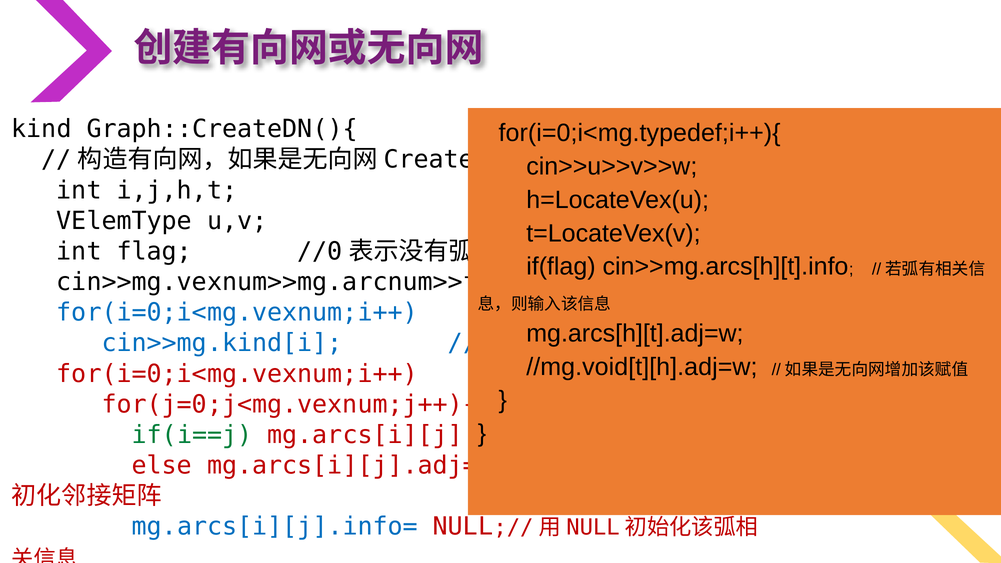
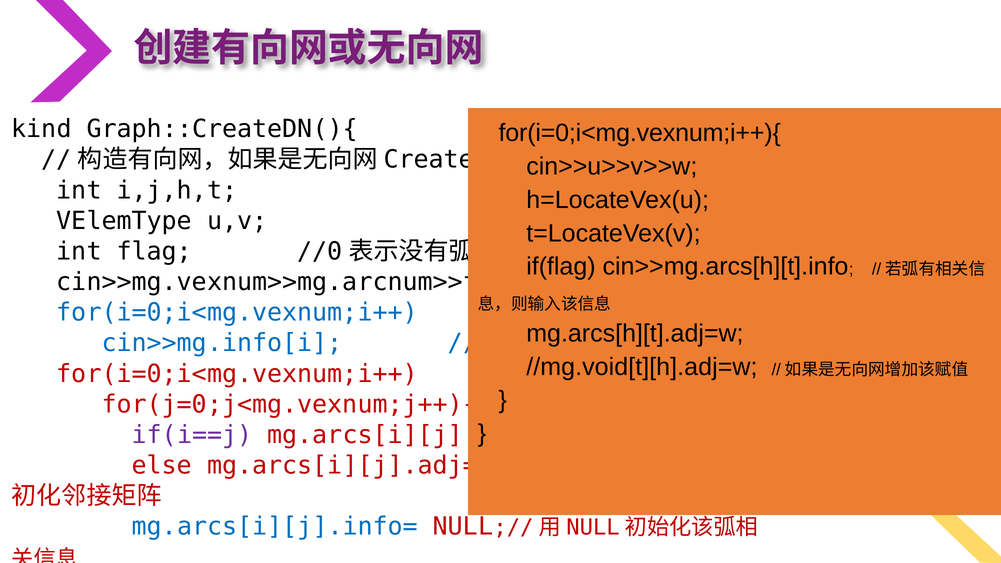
for(i=0;i<mg.typedef;i++){: for(i=0;i<mg.typedef;i++){ -> for(i=0;i<mg.vexnum;i++){
cin>>mg.kind[i: cin>>mg.kind[i -> cin>>mg.info[i
if(i==j colour: green -> purple
